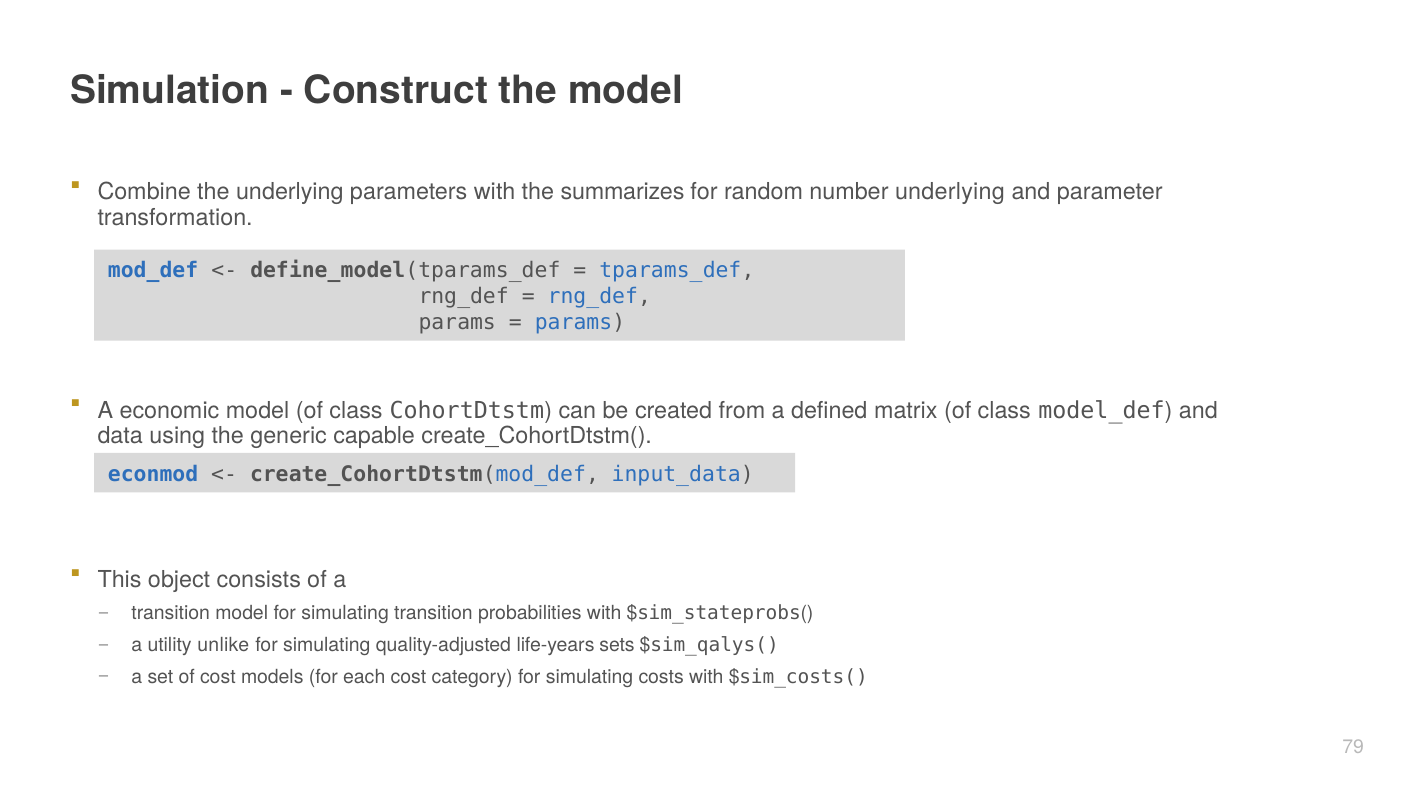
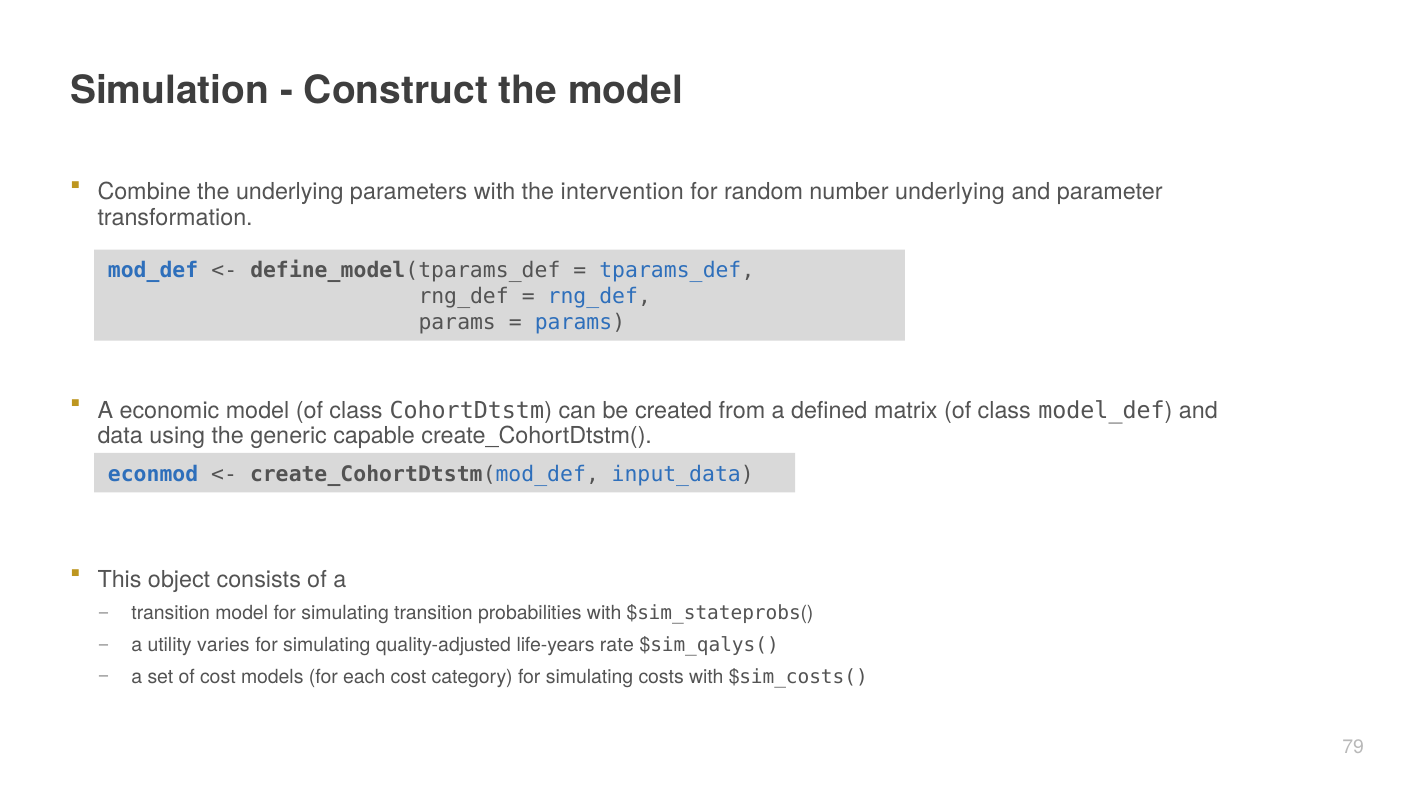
summarizes: summarizes -> intervention
unlike: unlike -> varies
sets: sets -> rate
